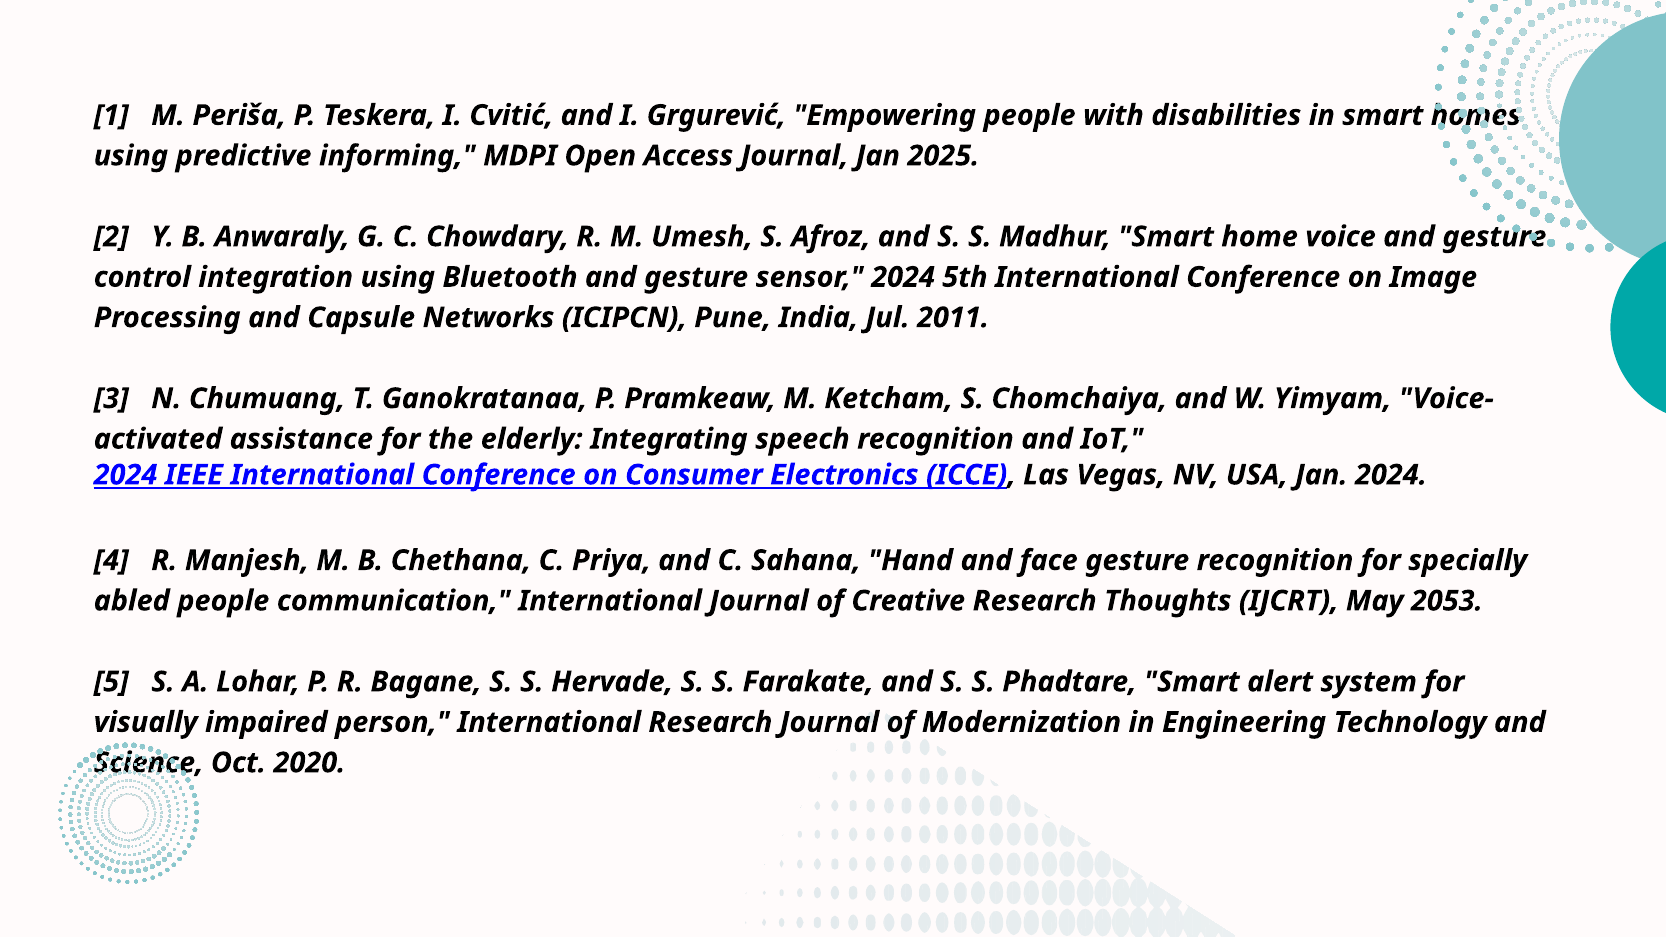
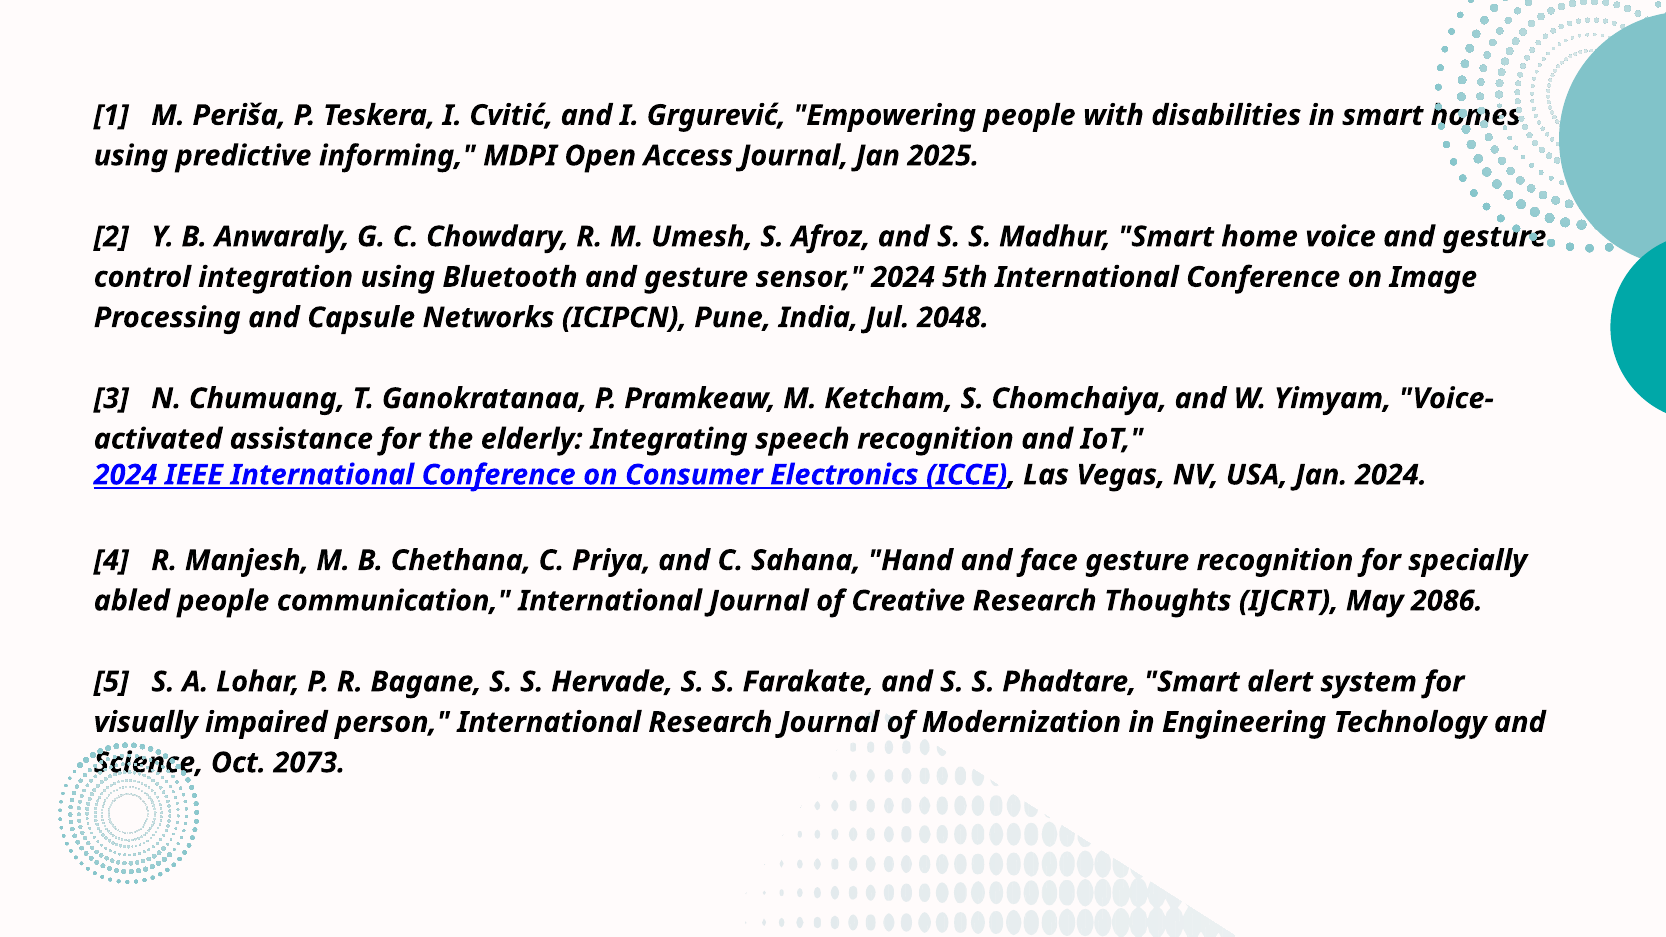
2011: 2011 -> 2048
2053: 2053 -> 2086
2020: 2020 -> 2073
